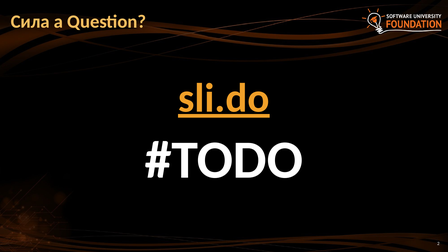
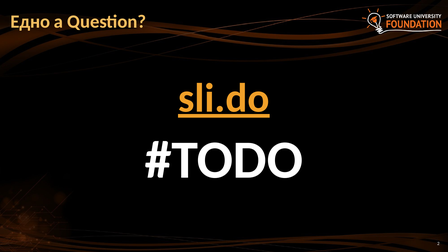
Сила: Сила -> Едно
